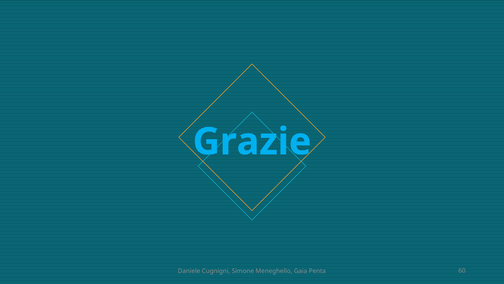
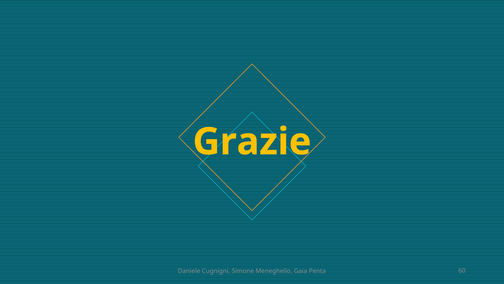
Grazie colour: light blue -> yellow
